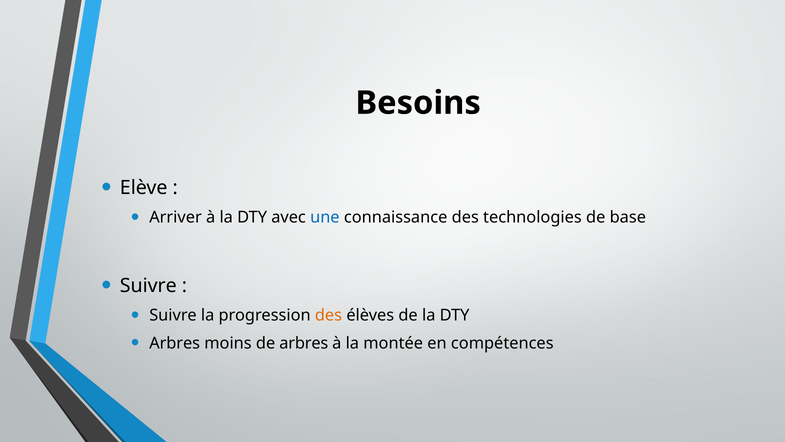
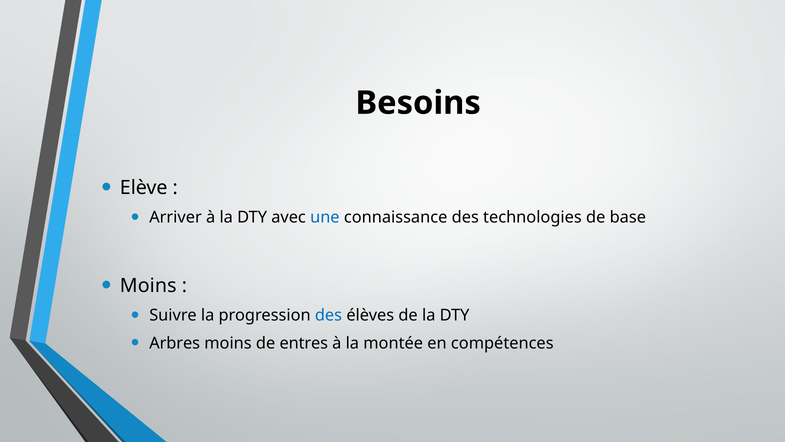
Suivre at (148, 286): Suivre -> Moins
des at (328, 315) colour: orange -> blue
de arbres: arbres -> entres
